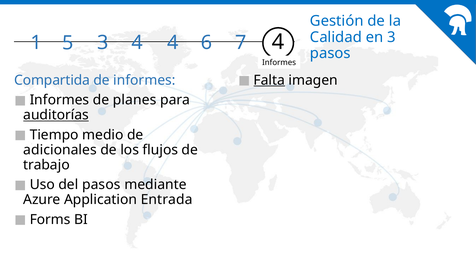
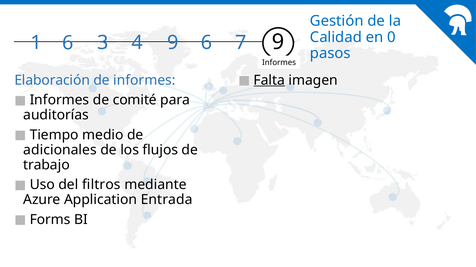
en 3: 3 -> 0
1 5: 5 -> 6
4 4: 4 -> 9
7 4: 4 -> 9
Compartida: Compartida -> Elaboración
planes: planes -> comité
auditorías underline: present -> none
del pasos: pasos -> filtros
